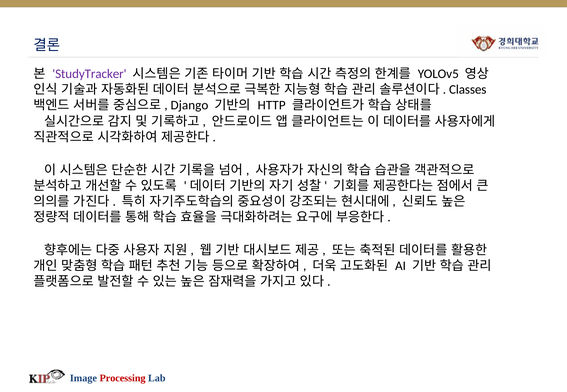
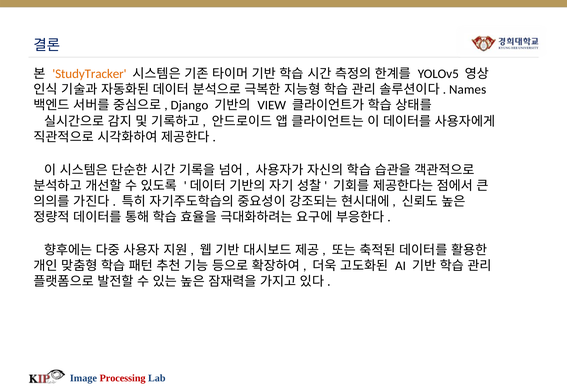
StudyTracker colour: purple -> orange
Classes: Classes -> Names
HTTP: HTTP -> VIEW
